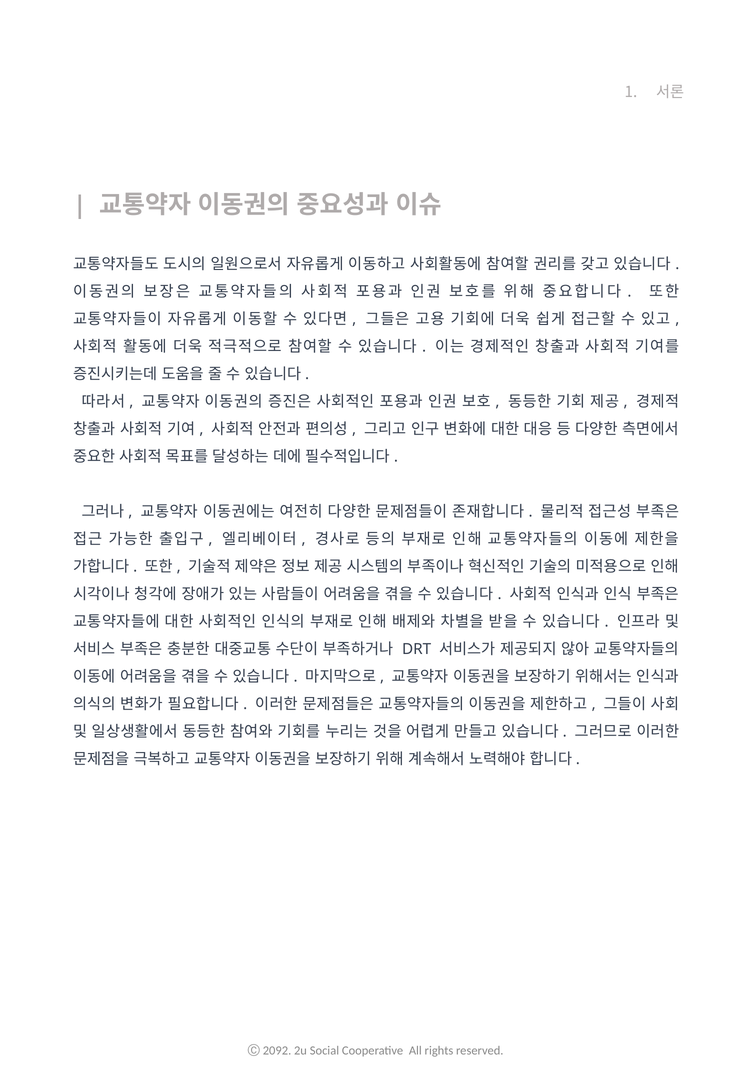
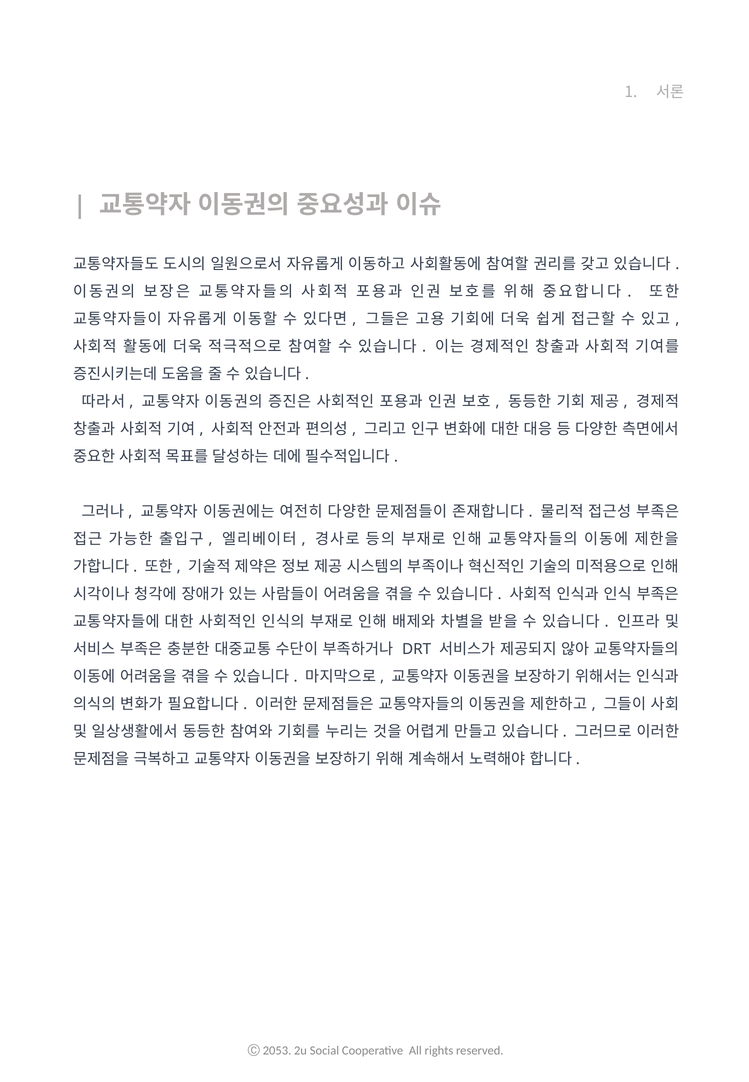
2092: 2092 -> 2053
